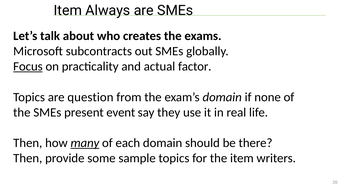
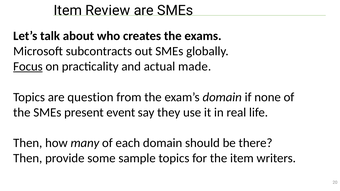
Always: Always -> Review
factor: factor -> made
many underline: present -> none
